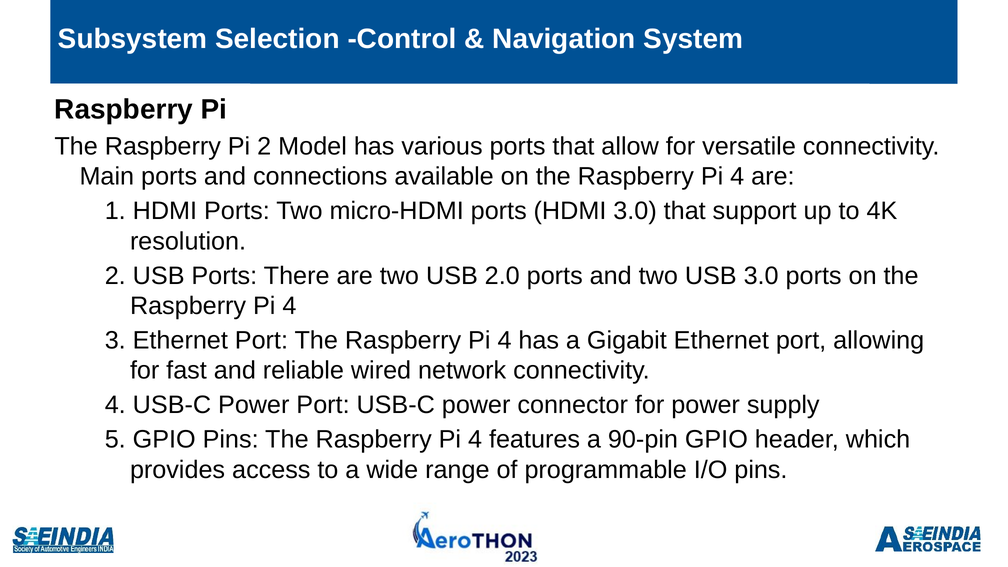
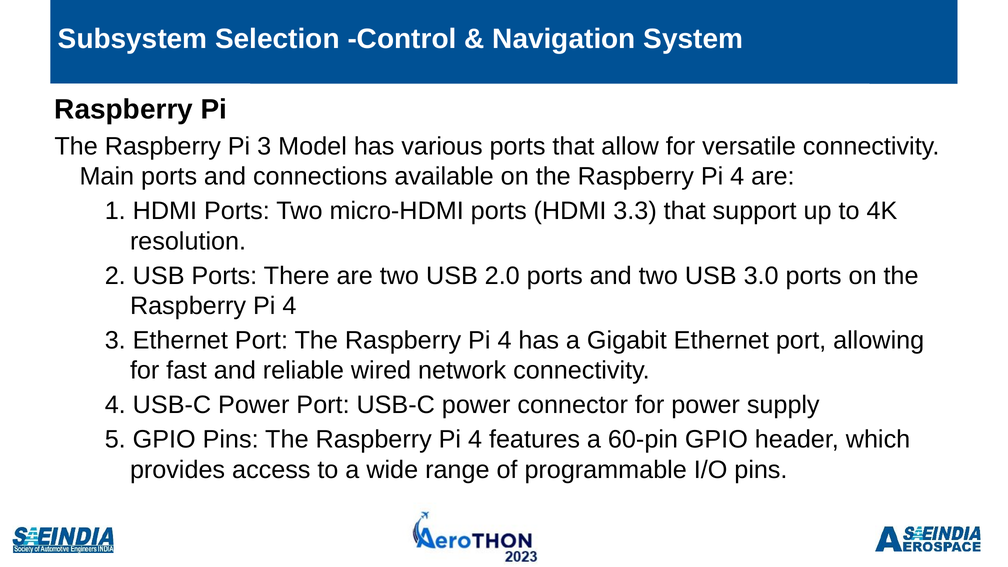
Pi 2: 2 -> 3
HDMI 3.0: 3.0 -> 3.3
90-pin: 90-pin -> 60-pin
